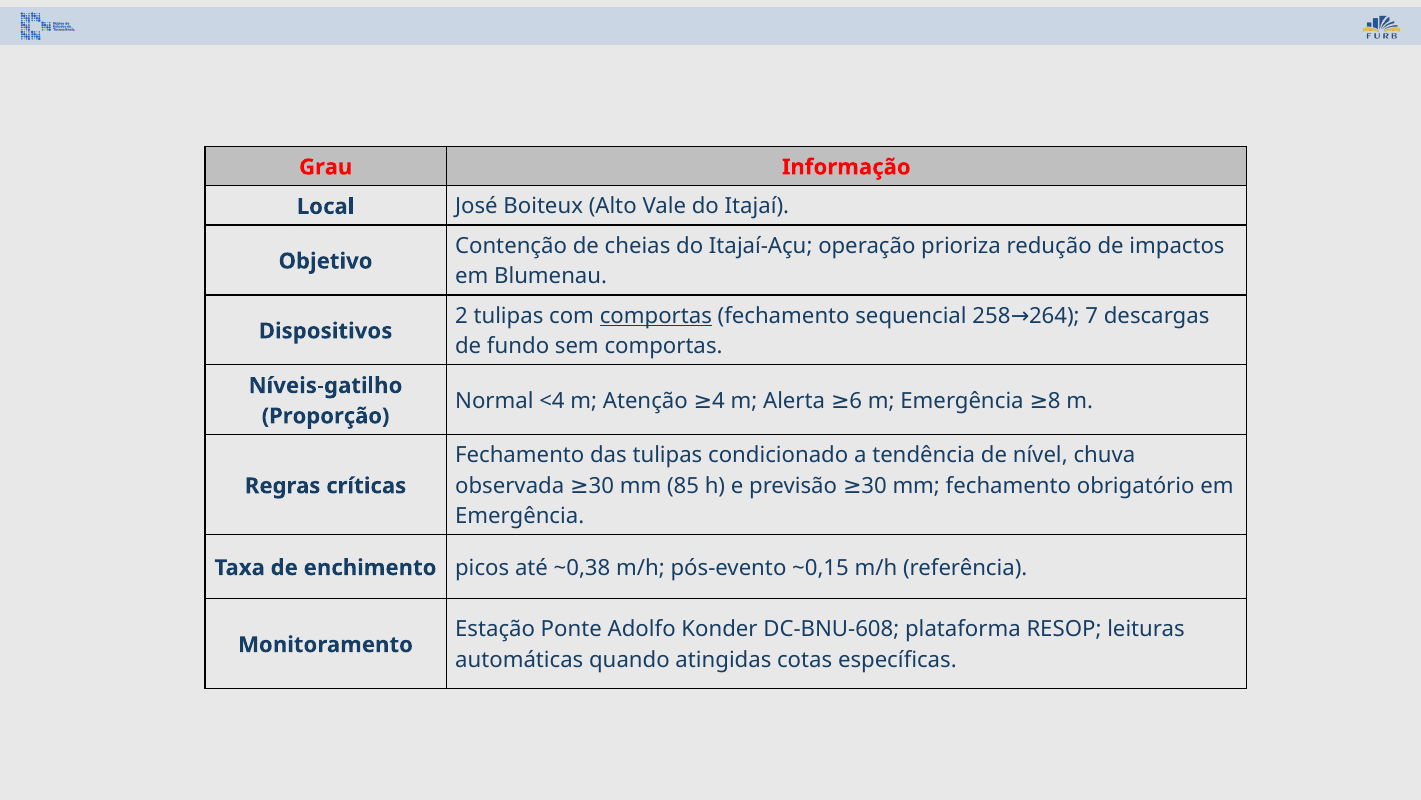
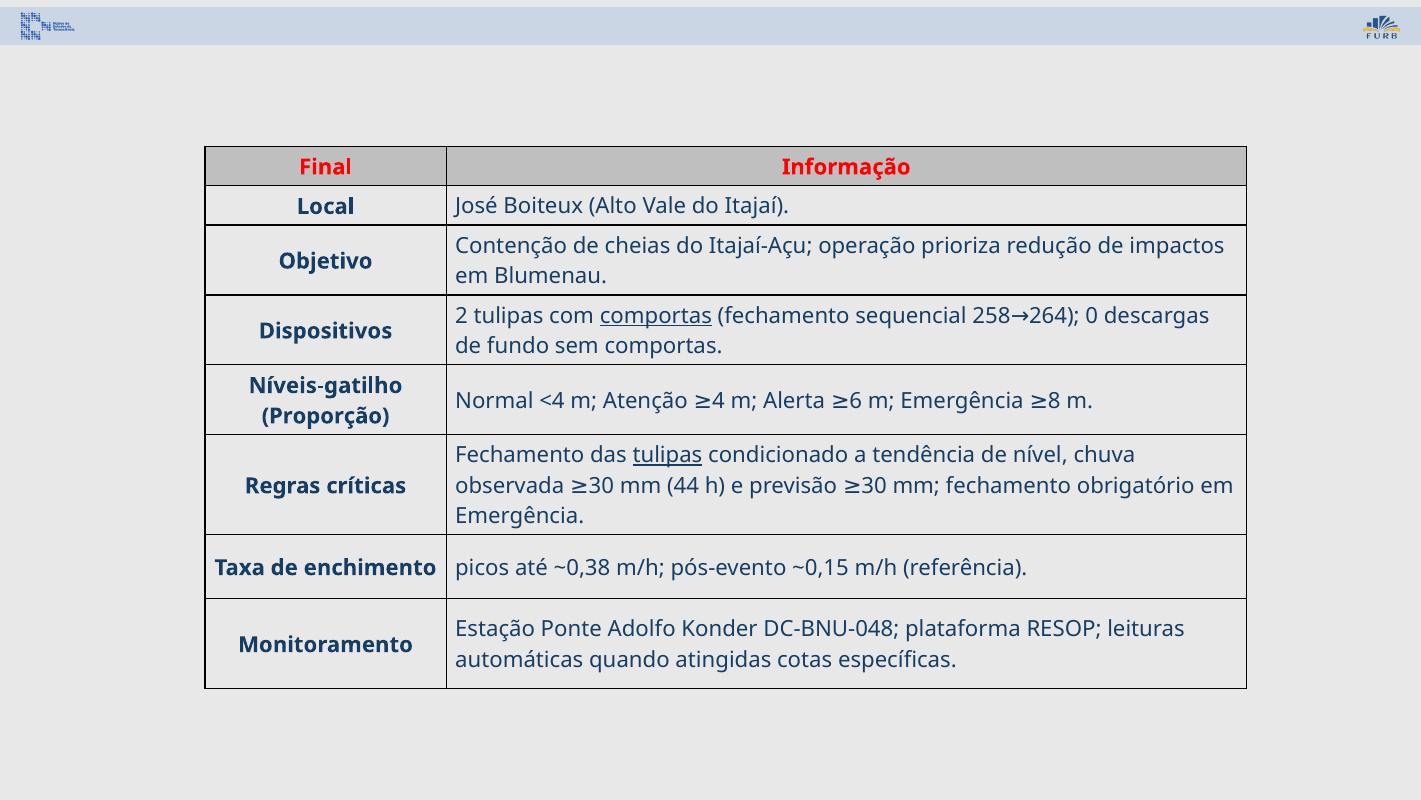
Grau: Grau -> Final
7: 7 -> 0
tulipas at (667, 455) underline: none -> present
85: 85 -> 44
DC-BNU-608: DC-BNU-608 -> DC-BNU-048
